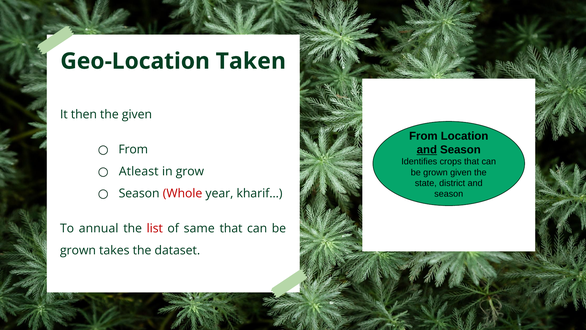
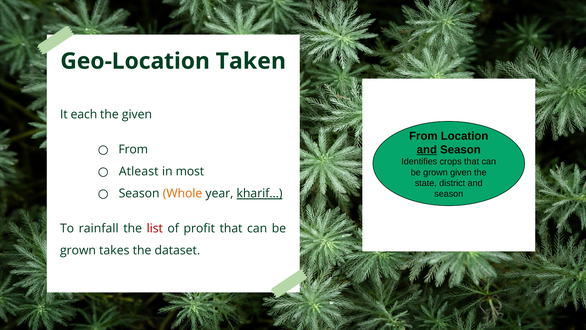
then: then -> each
grow: grow -> most
Whole colour: red -> orange
kharif… underline: none -> present
annual: annual -> rainfall
same: same -> profit
